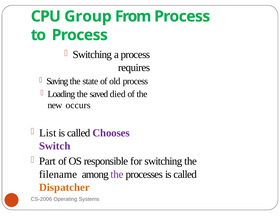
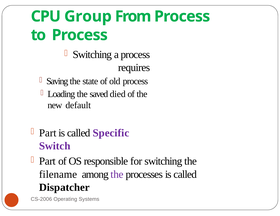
occurs: occurs -> default
List at (48, 133): List -> Part
Chooses: Chooses -> Specific
Dispatcher colour: orange -> black
